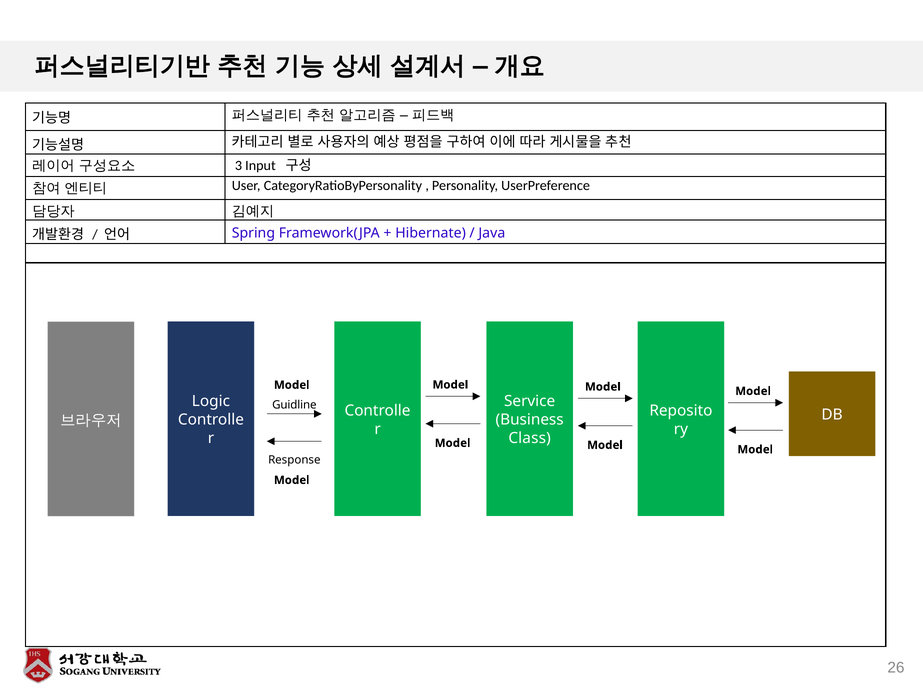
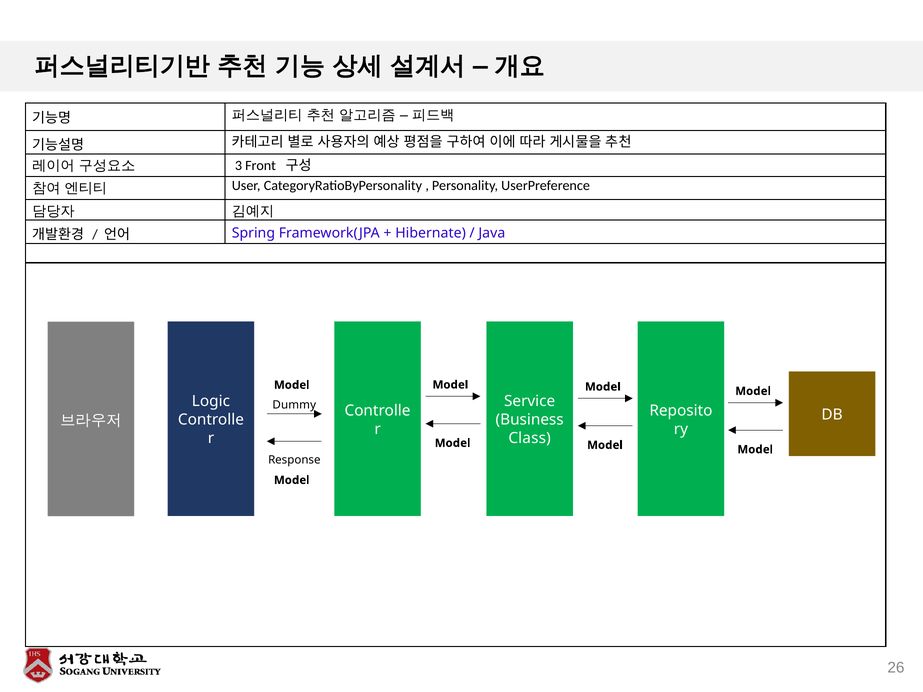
Input: Input -> Front
Guidline: Guidline -> Dummy
